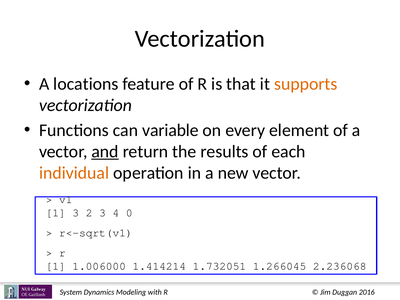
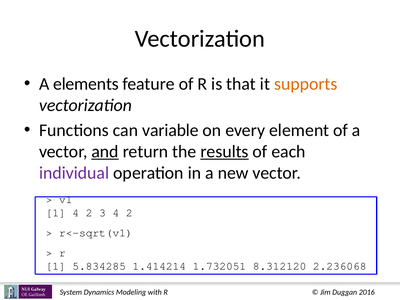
locations: locations -> elements
results underline: none -> present
individual colour: orange -> purple
1 3: 3 -> 4
3 4 0: 0 -> 2
1.006000: 1.006000 -> 5.834285
1.266045: 1.266045 -> 8.312120
